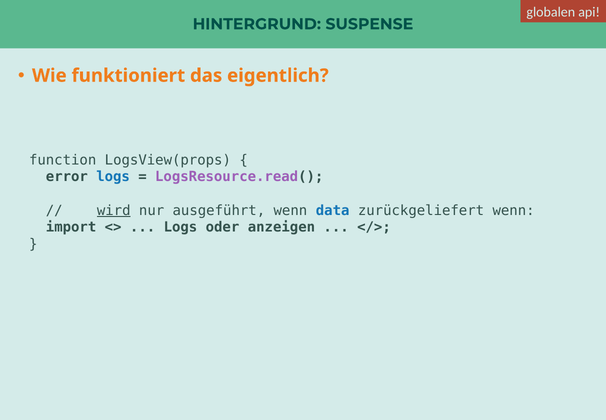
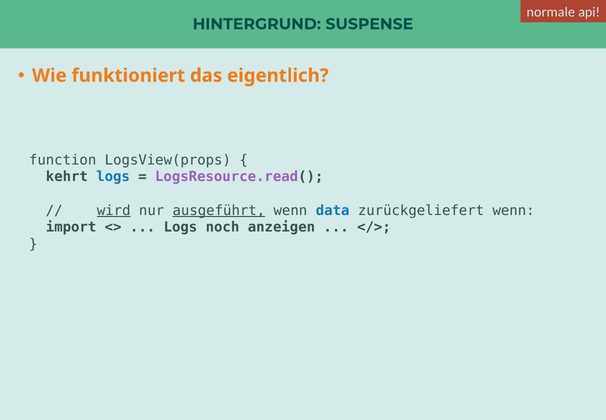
globalen: globalen -> normale
error: error -> kehrt
ausgeführt underline: none -> present
oder: oder -> noch
